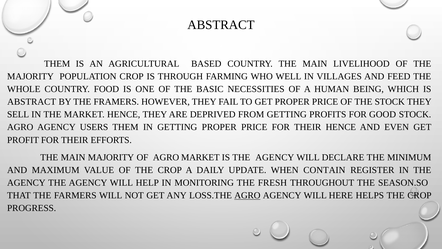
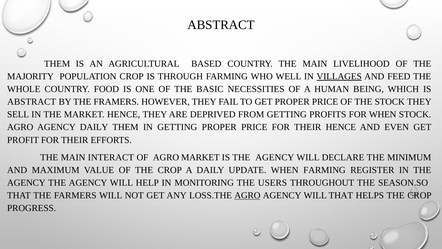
VILLAGES underline: none -> present
FOR GOOD: GOOD -> WHEN
AGENCY USERS: USERS -> DAILY
MAIN MAJORITY: MAJORITY -> INTERACT
WHEN CONTAIN: CONTAIN -> FARMING
FRESH: FRESH -> USERS
WILL HERE: HERE -> THAT
